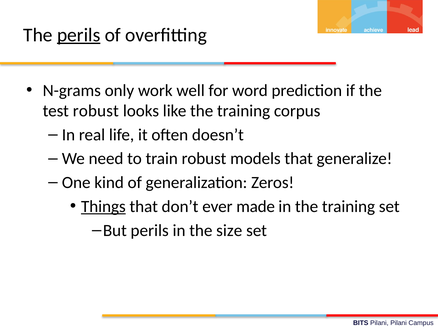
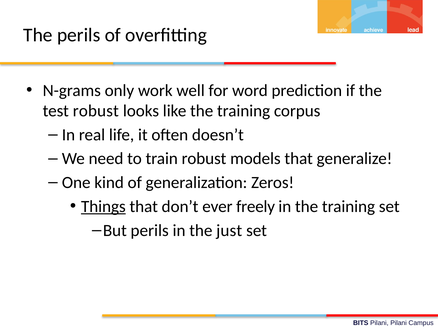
perils at (79, 35) underline: present -> none
made: made -> freely
size: size -> just
